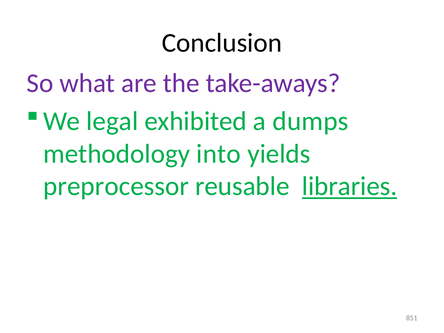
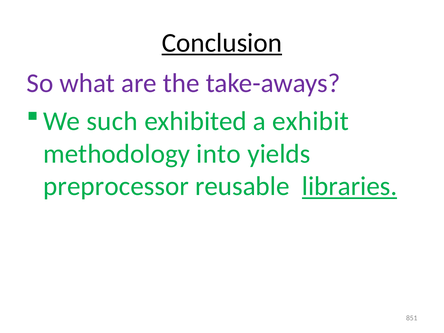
Conclusion underline: none -> present
legal: legal -> such
dumps: dumps -> exhibit
